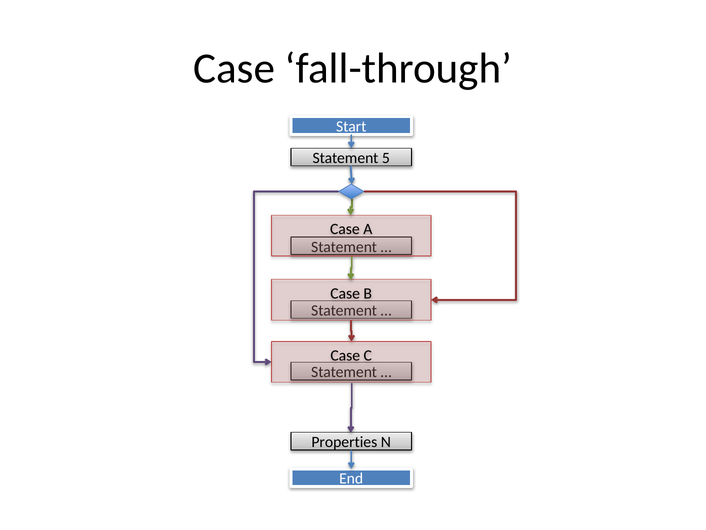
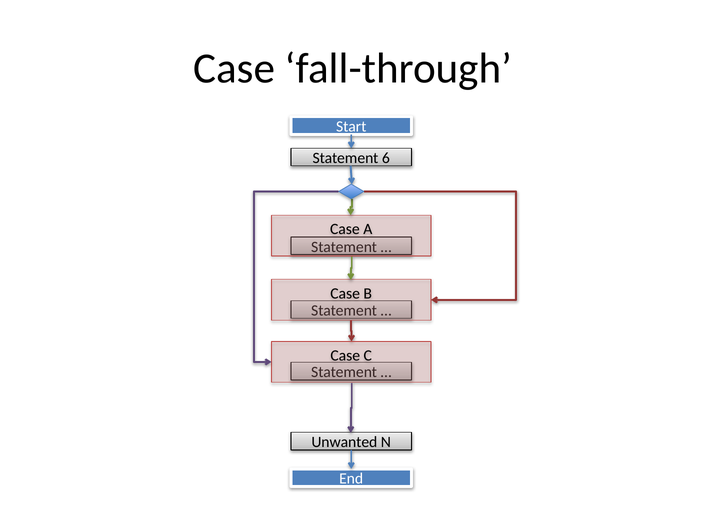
5: 5 -> 6
Properties: Properties -> Unwanted
